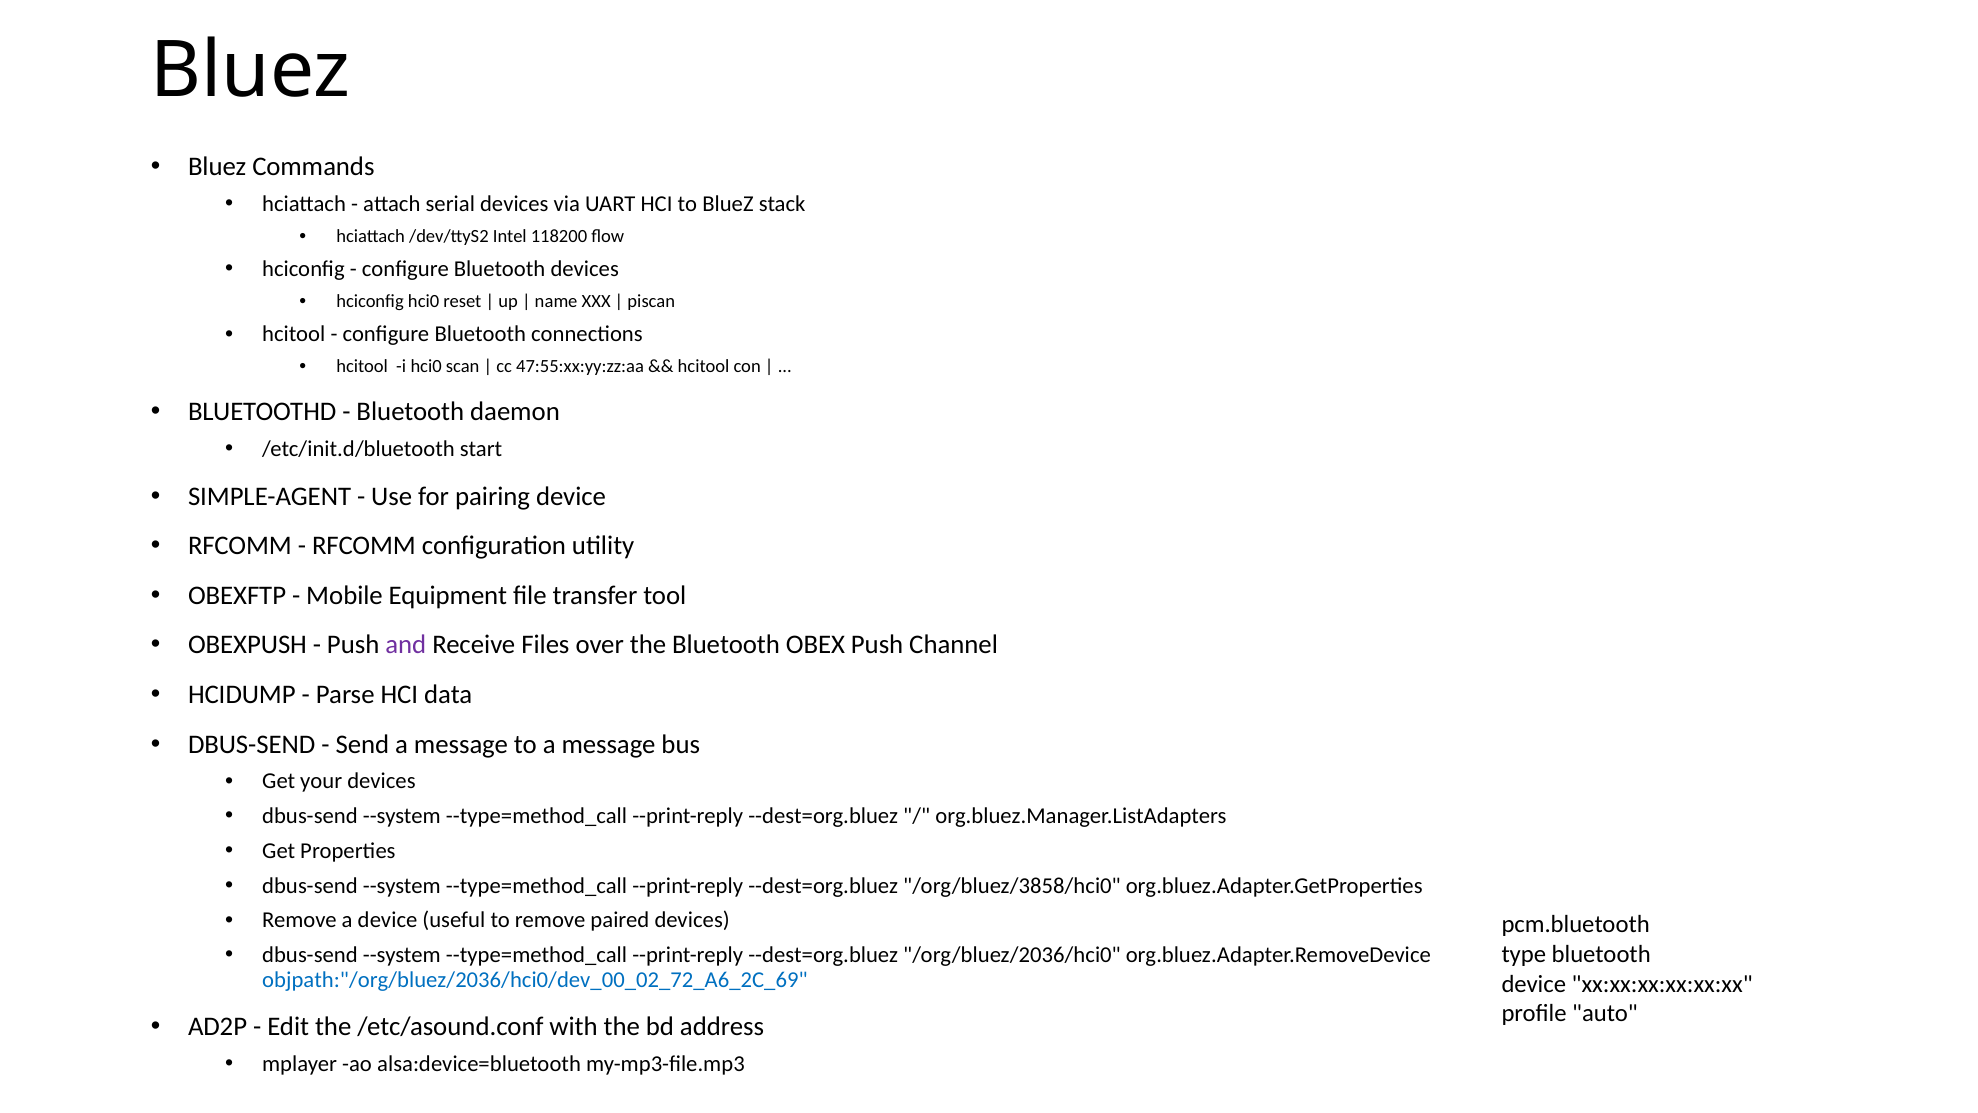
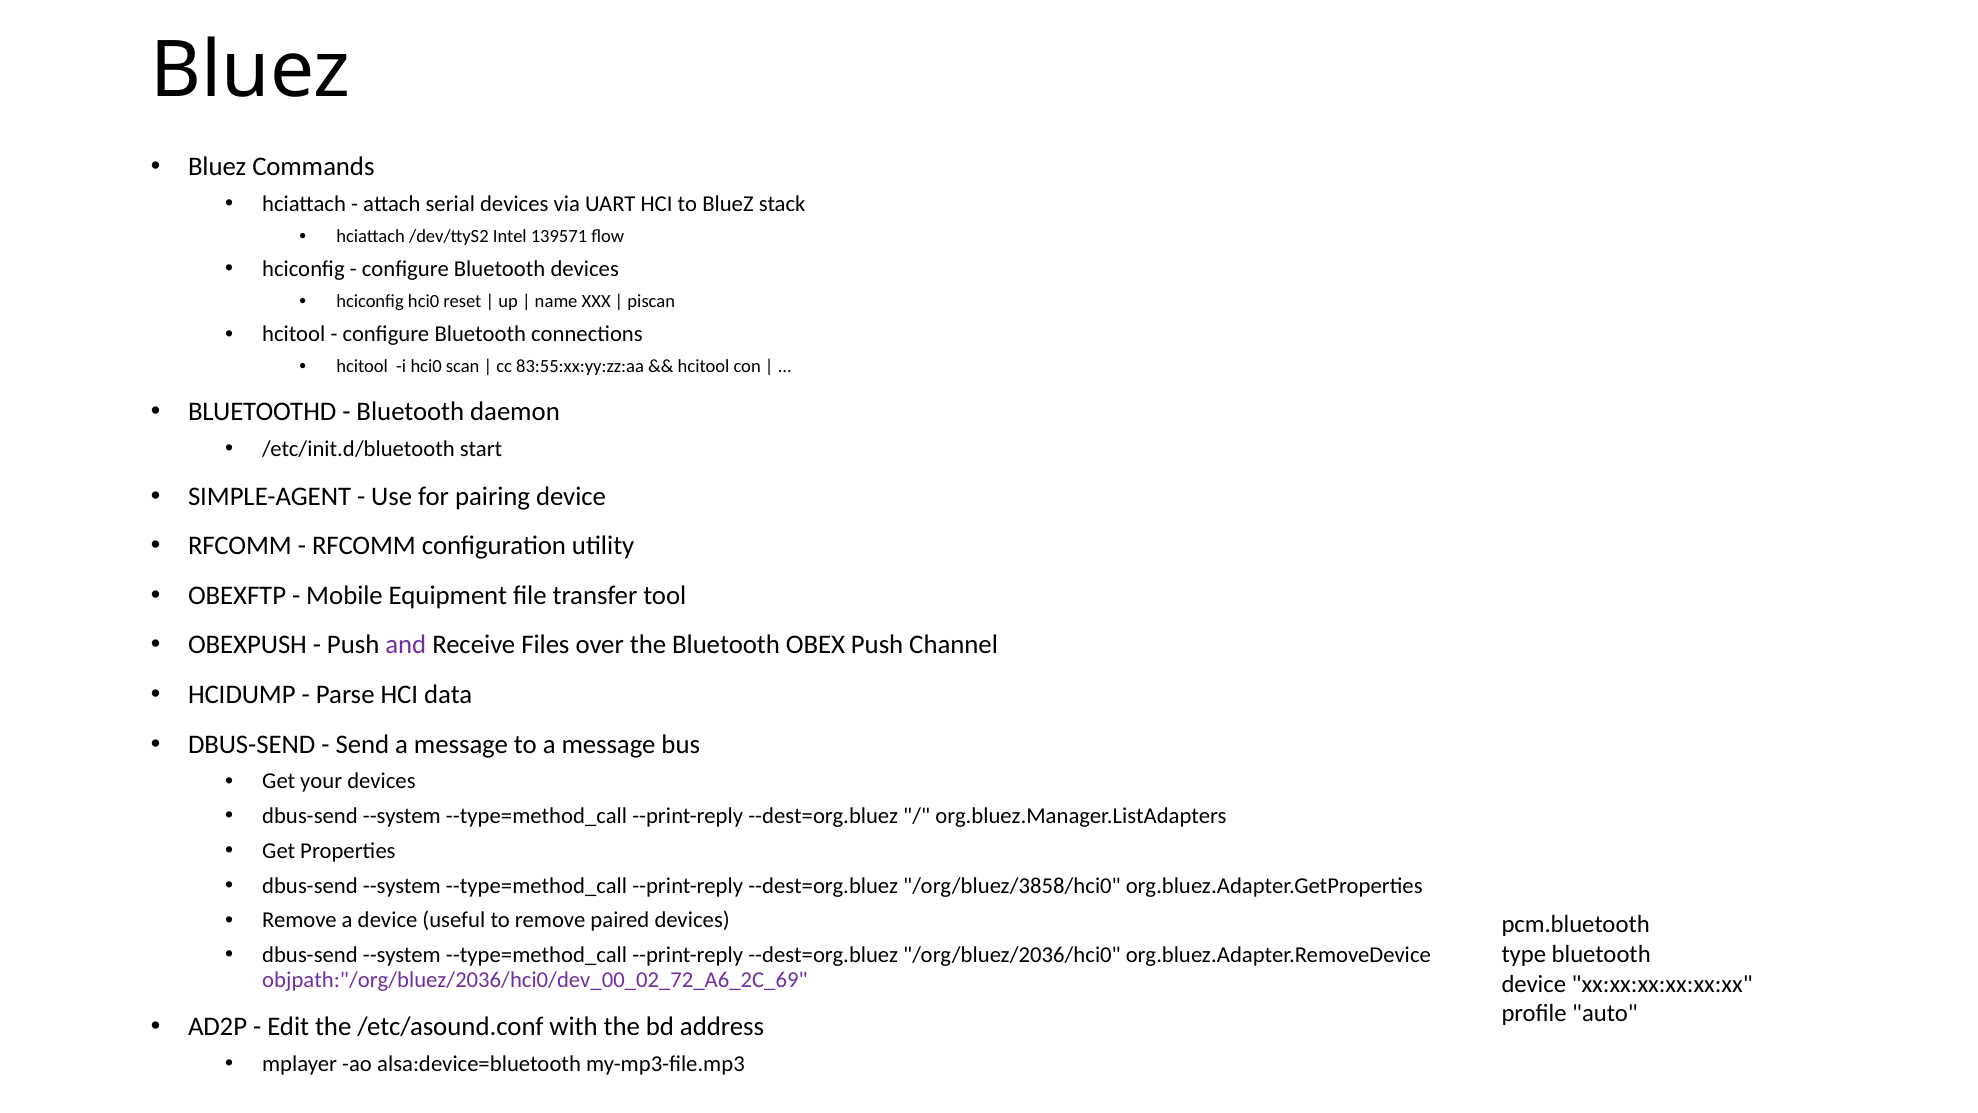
118200: 118200 -> 139571
47:55:xx:yy:zz:aa: 47:55:xx:yy:zz:aa -> 83:55:xx:yy:zz:aa
objpath:"/org/bluez/2036/hci0/dev_00_02_72_A6_2C_69 colour: blue -> purple
